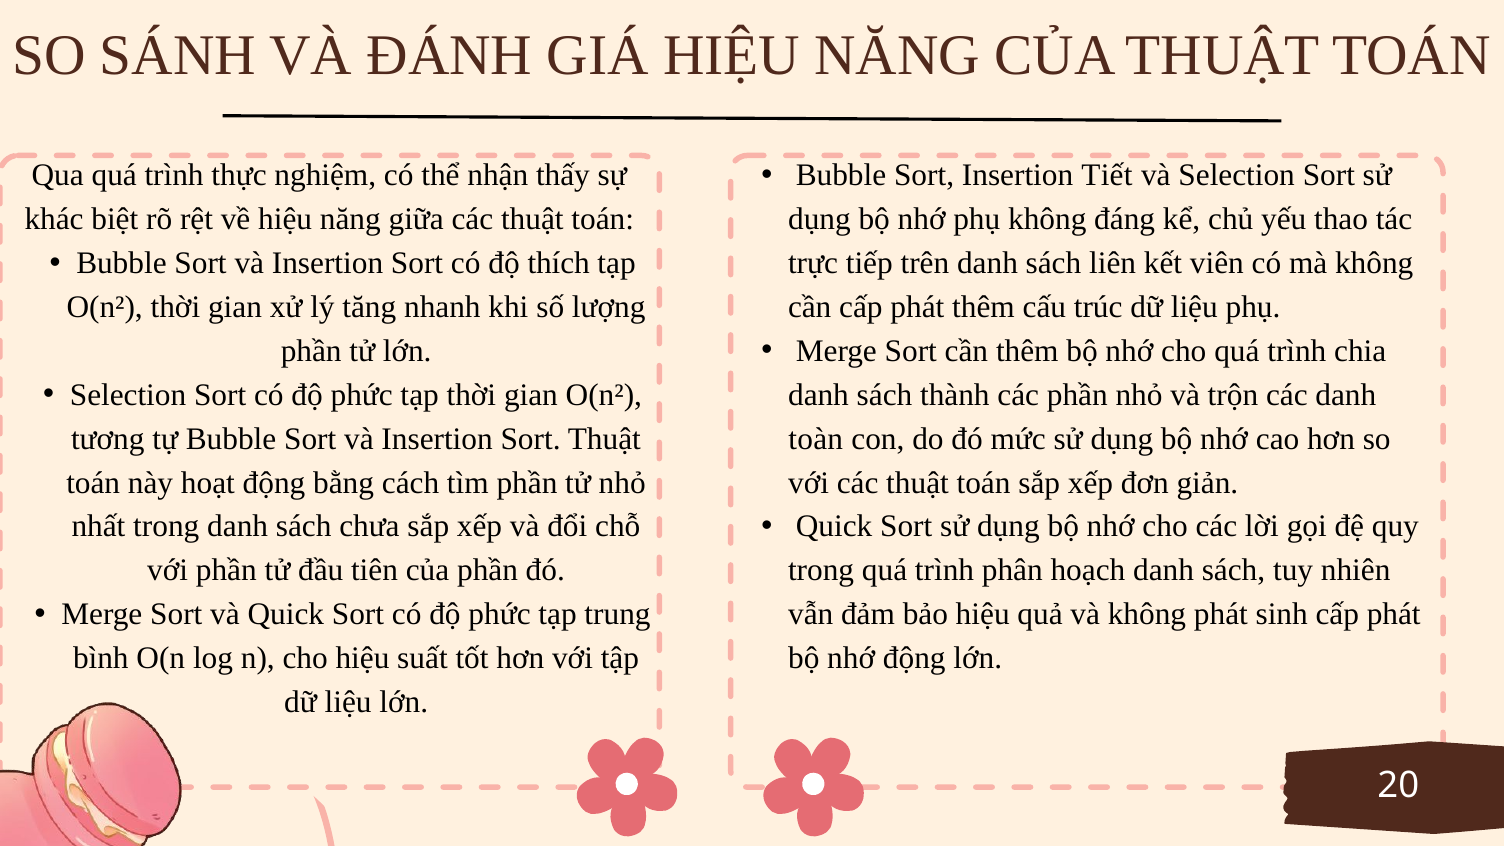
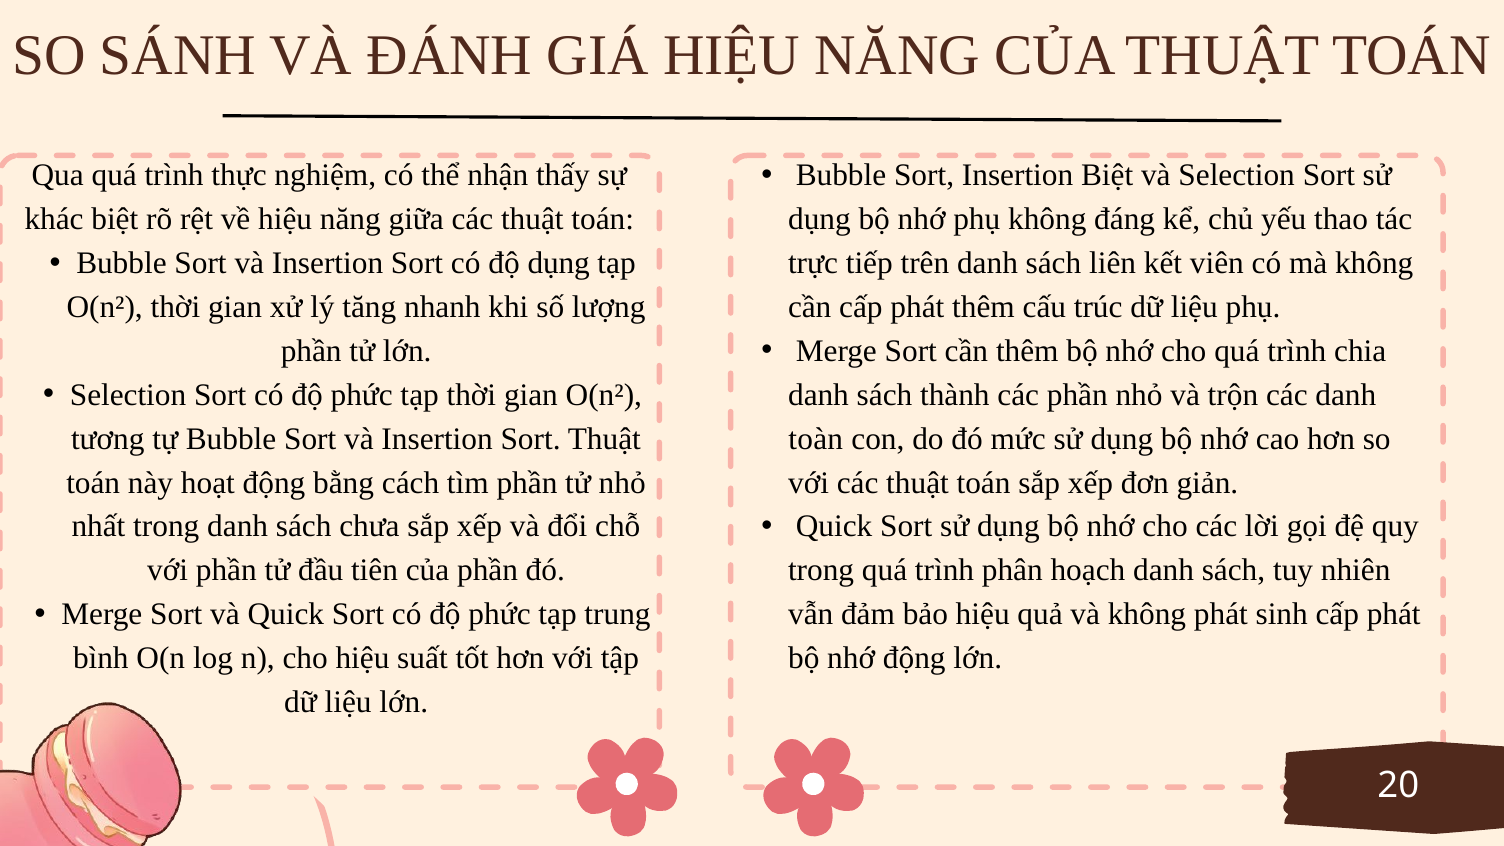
Insertion Tiết: Tiết -> Biệt
độ thích: thích -> dụng
